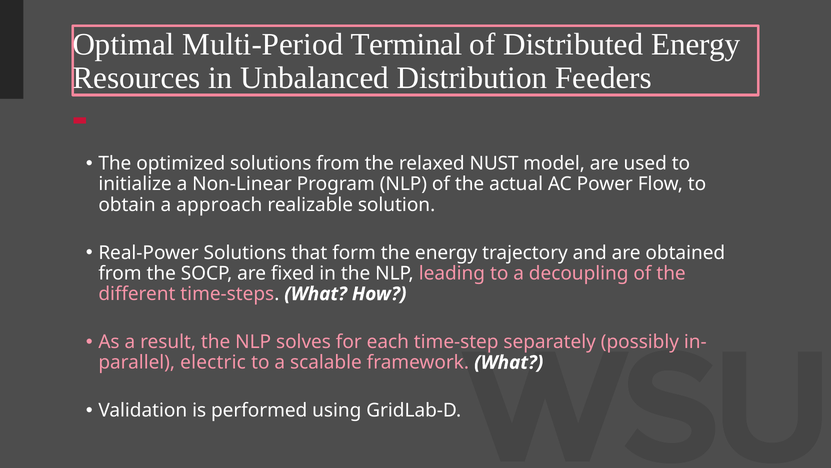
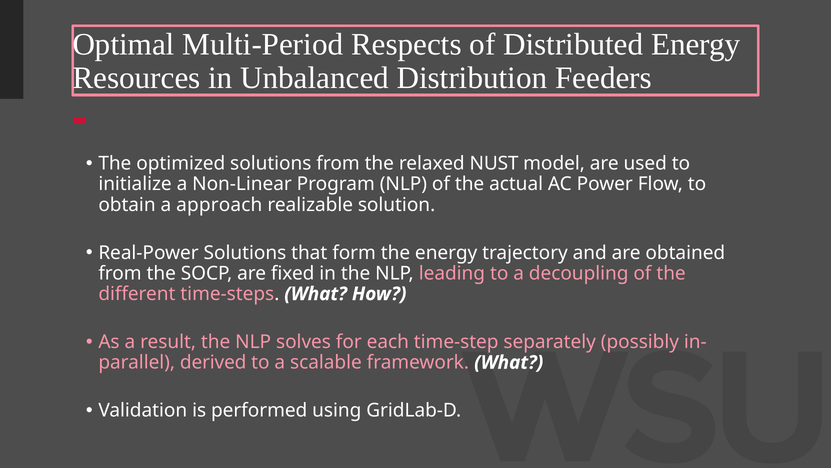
Terminal: Terminal -> Respects
electric: electric -> derived
